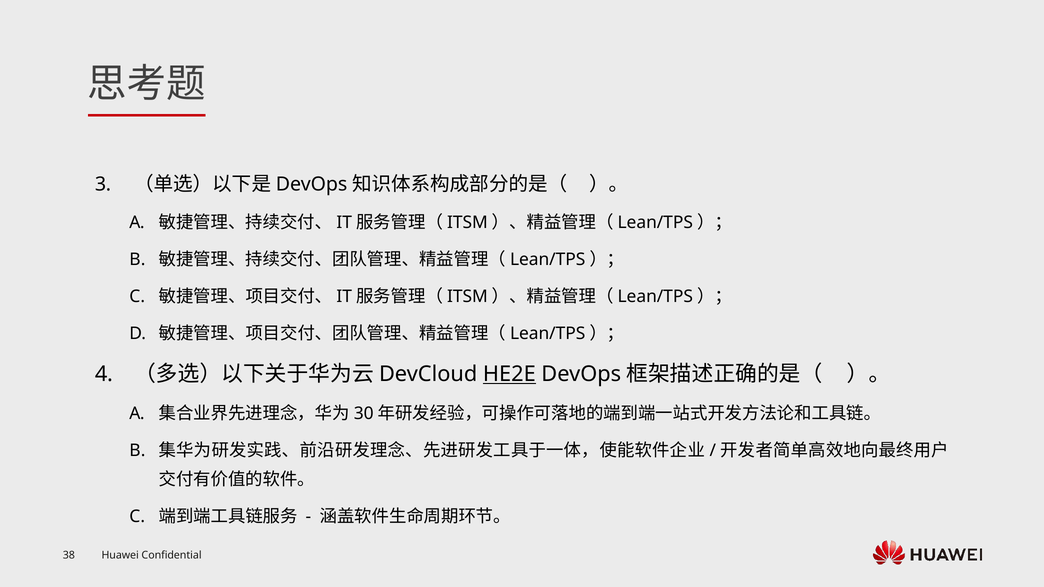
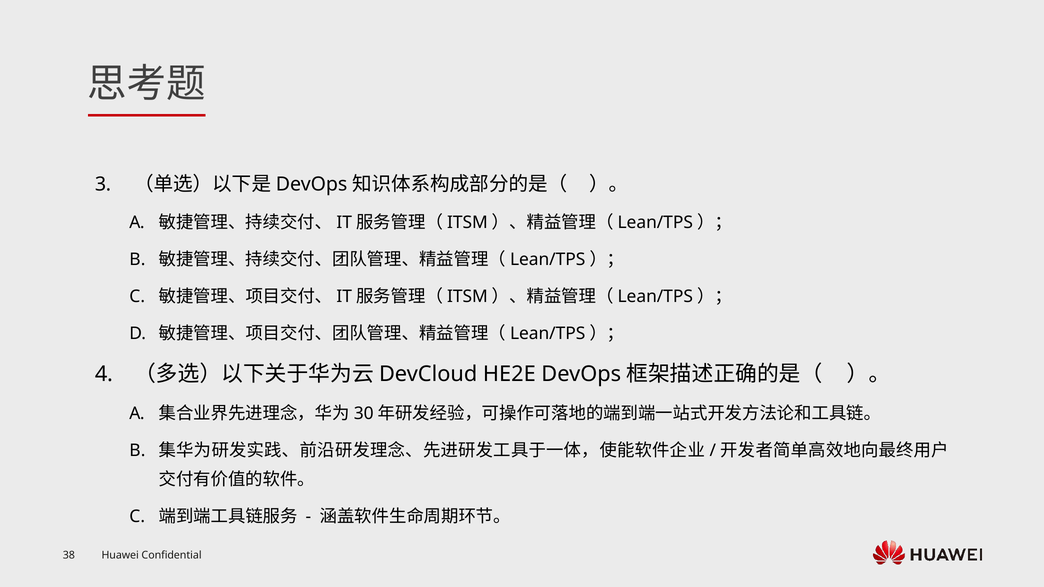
HE2E underline: present -> none
